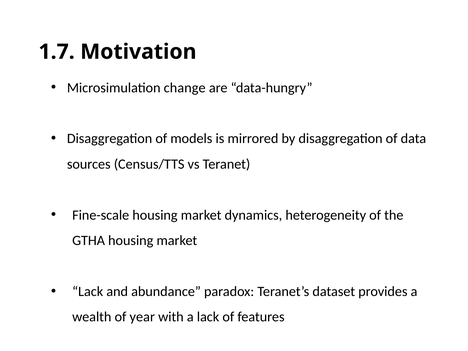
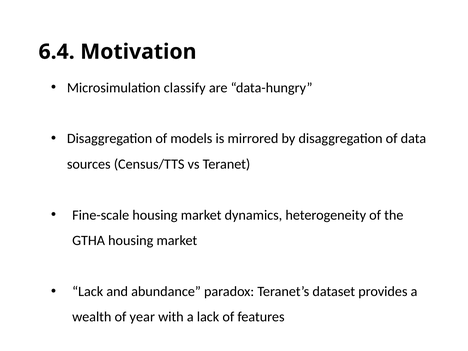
1.7: 1.7 -> 6.4
change: change -> classify
